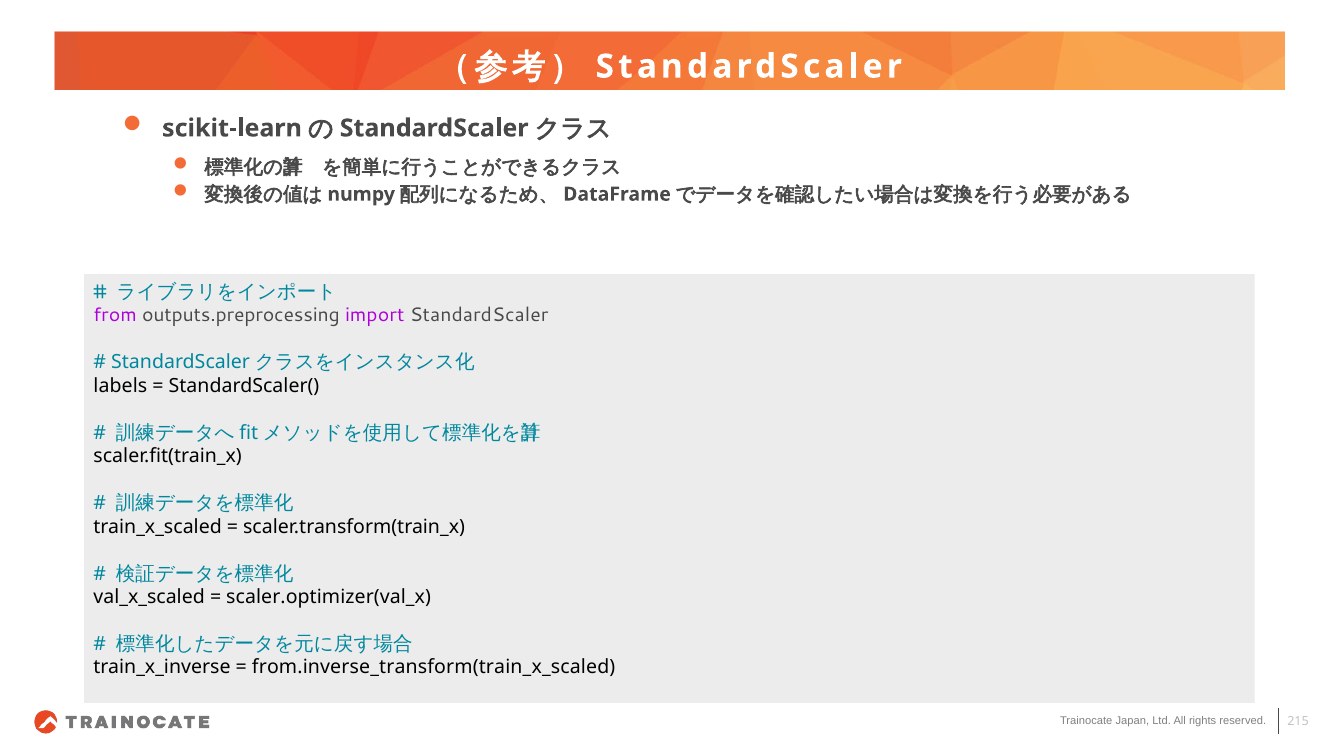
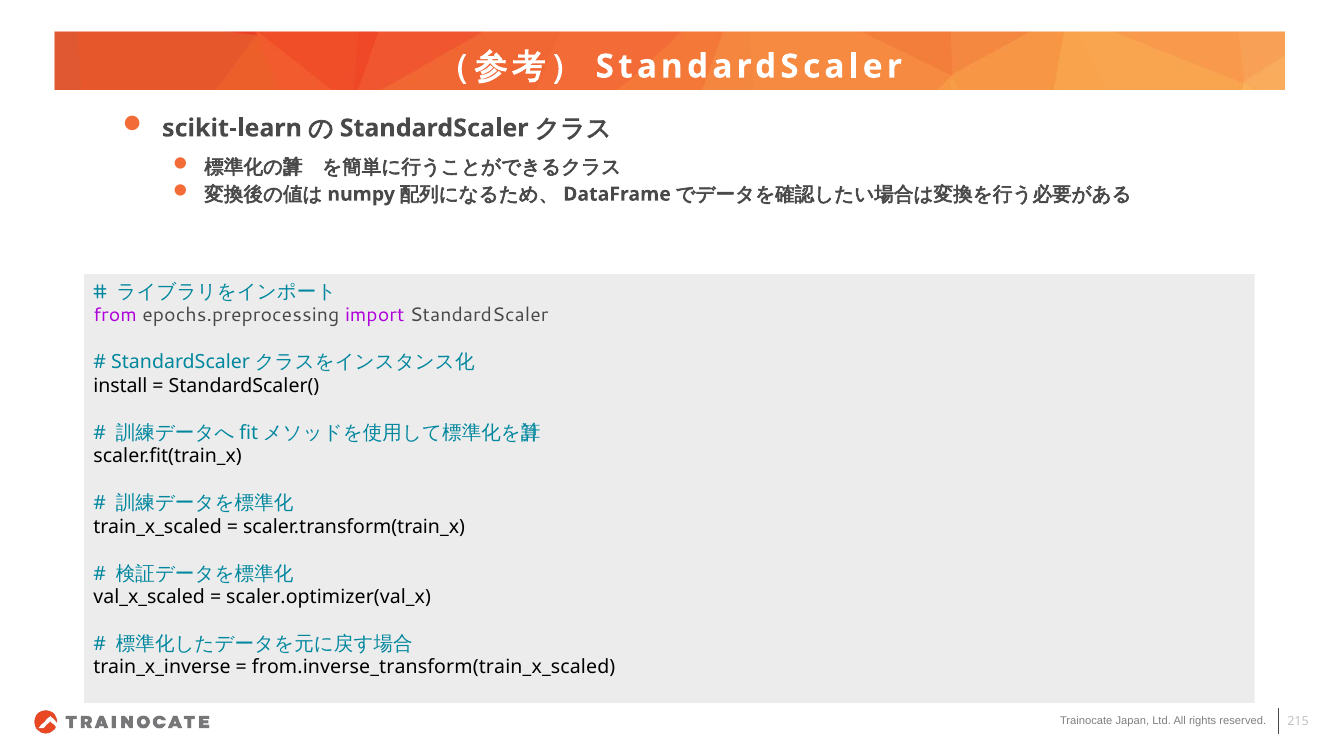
outputs.preprocessing: outputs.preprocessing -> epochs.preprocessing
labels: labels -> install
